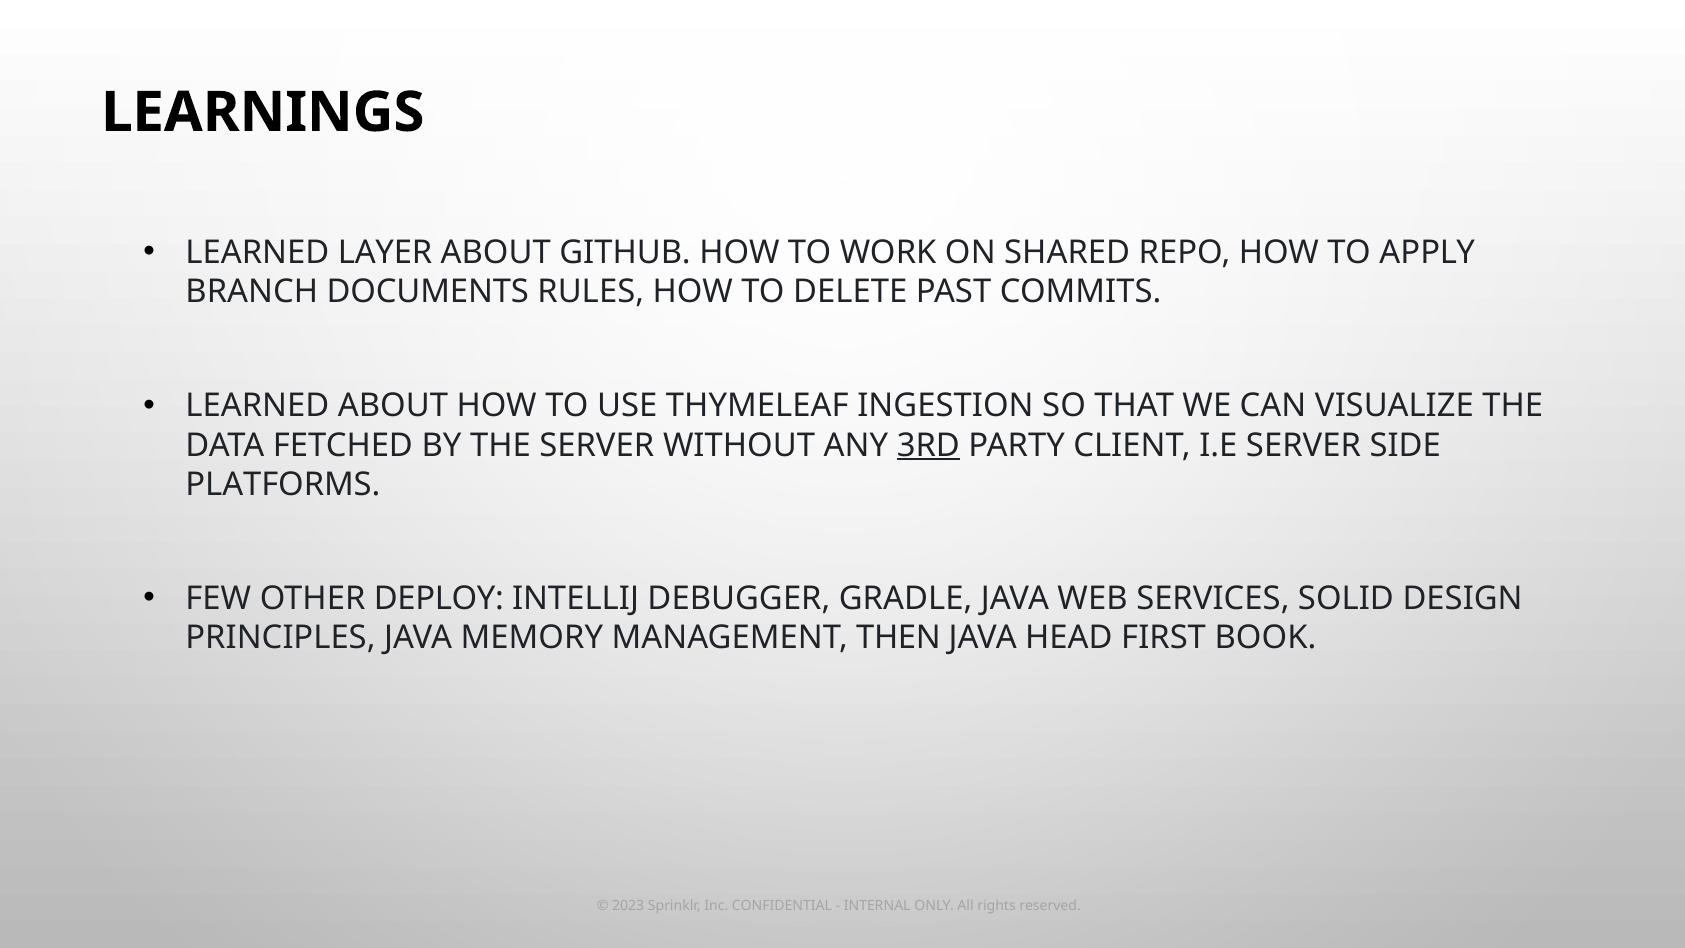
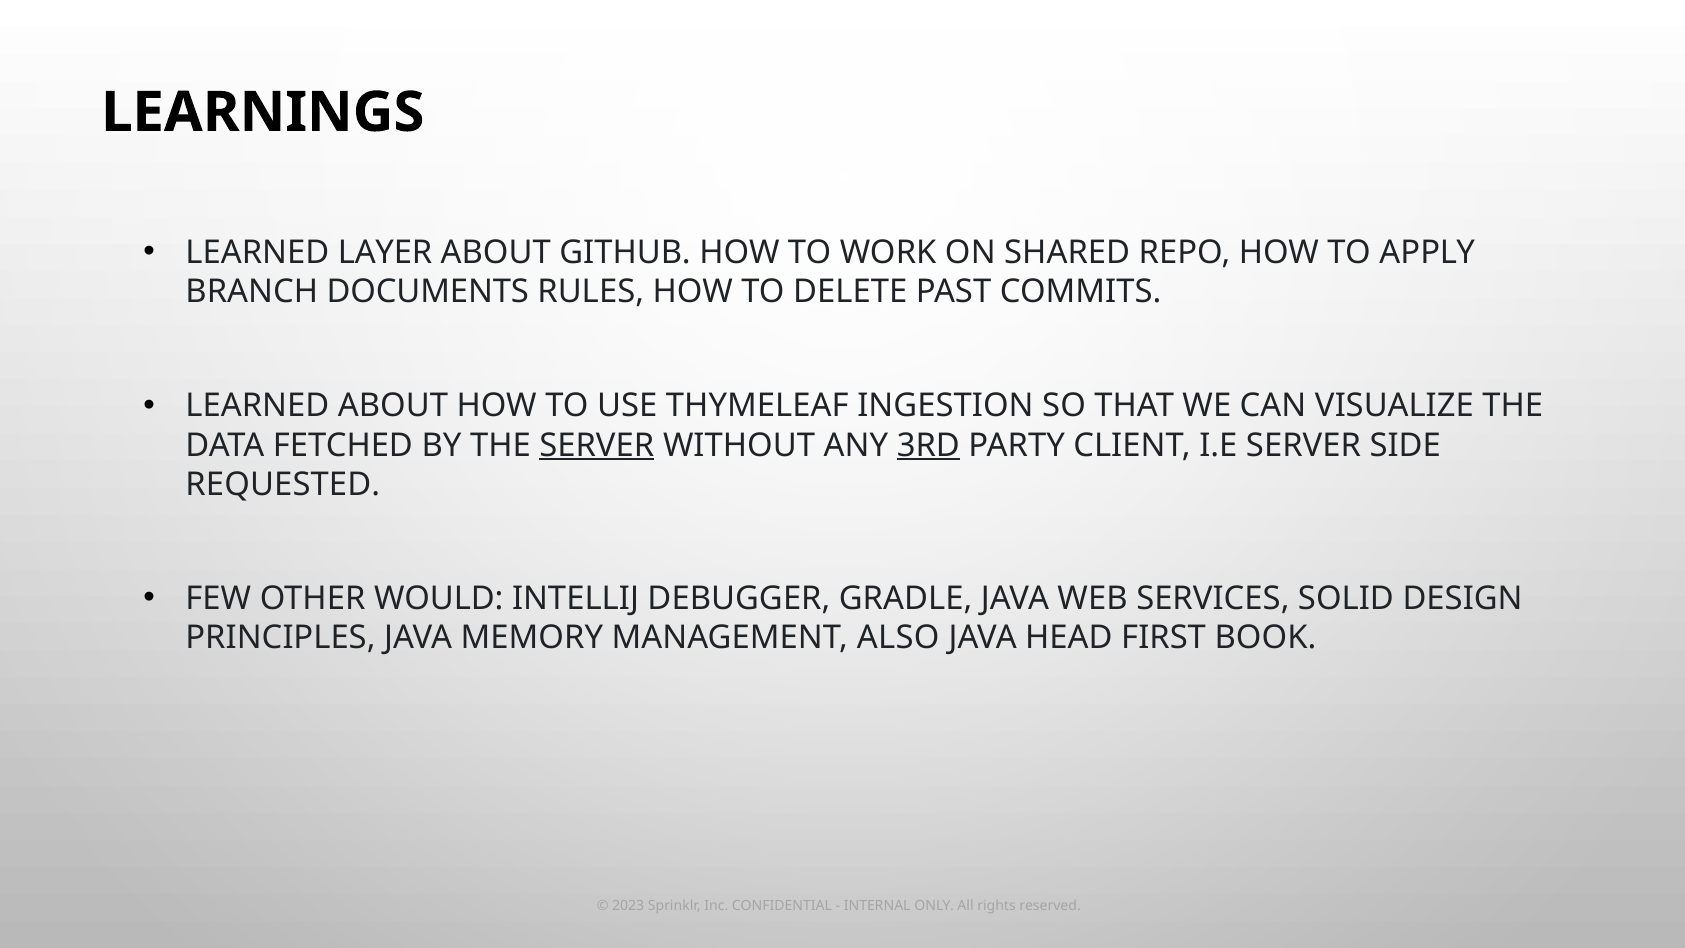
SERVER at (597, 445) underline: none -> present
PLATFORMS: PLATFORMS -> REQUESTED
DEPLOY: DEPLOY -> WOULD
THEN: THEN -> ALSO
